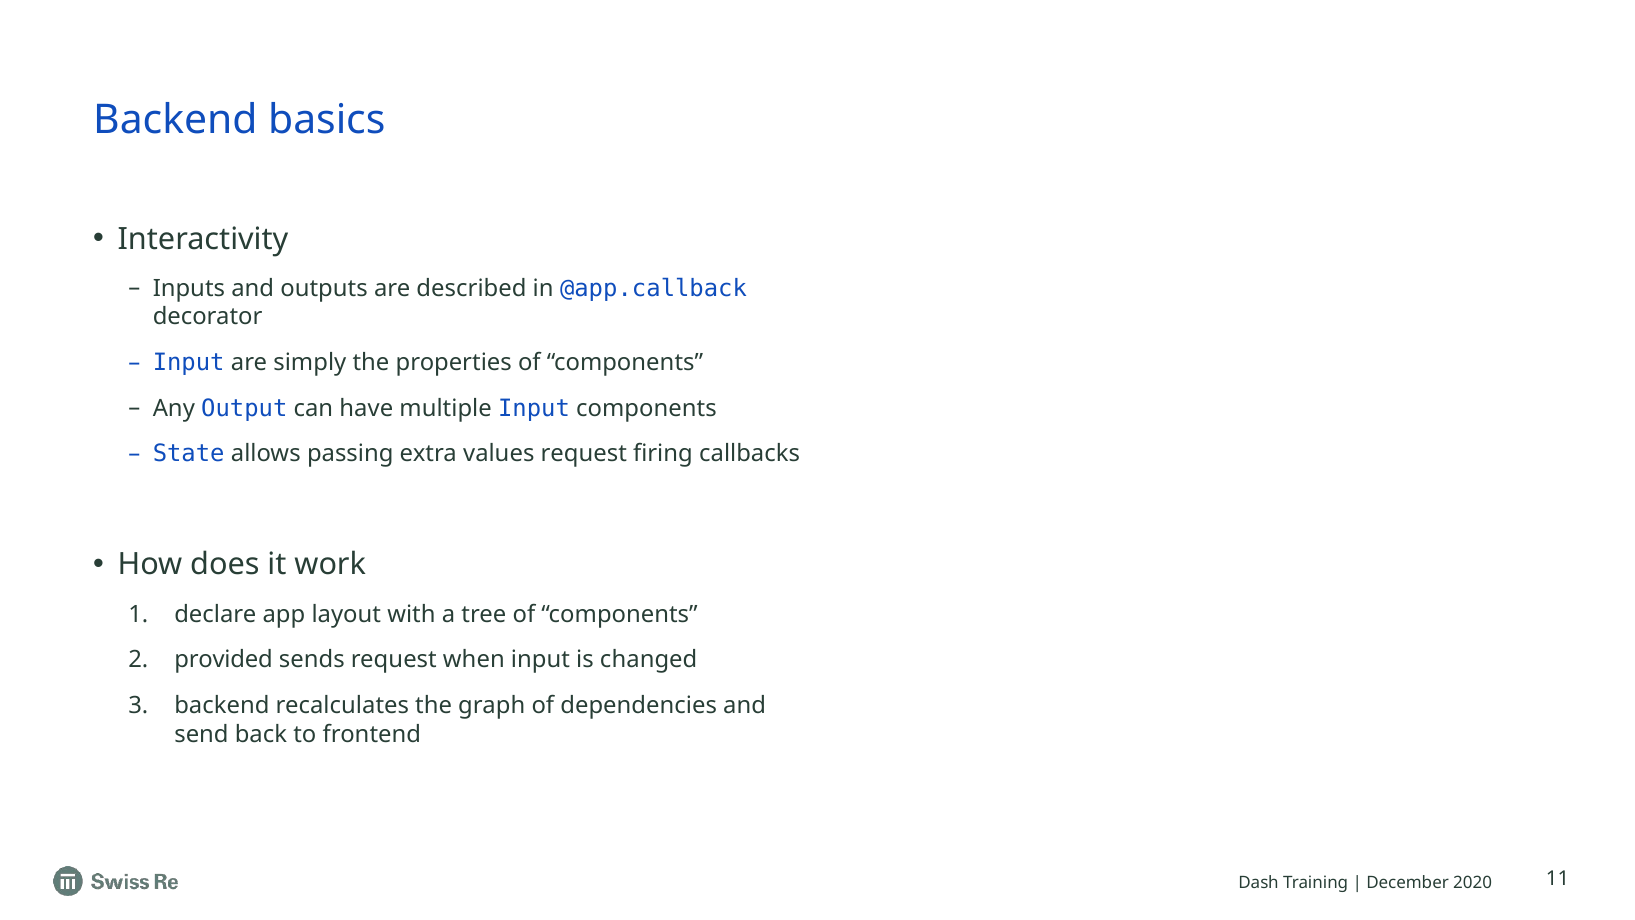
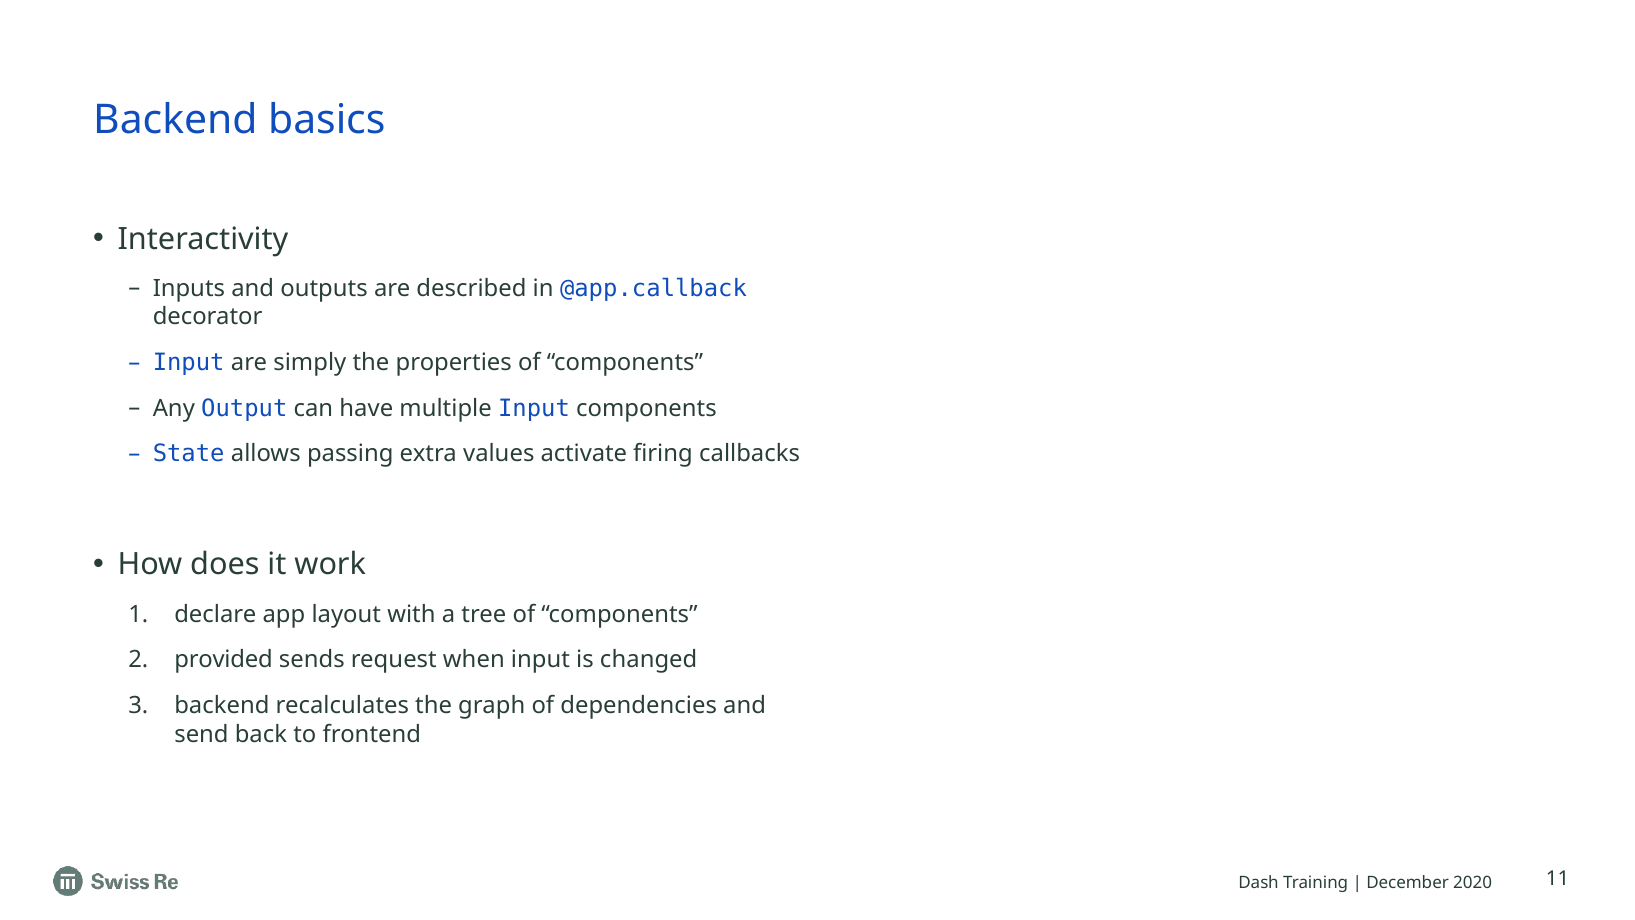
values request: request -> activate
